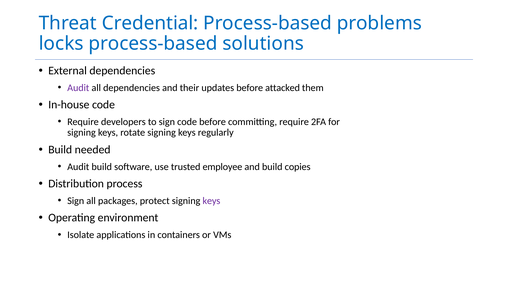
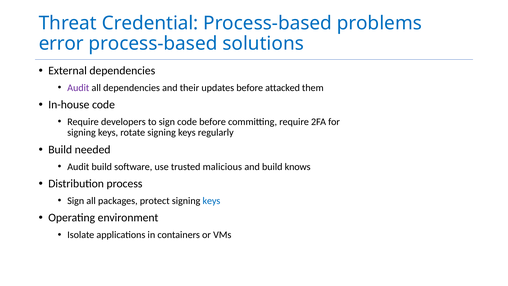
locks: locks -> error
employee: employee -> malicious
copies: copies -> knows
keys at (211, 201) colour: purple -> blue
